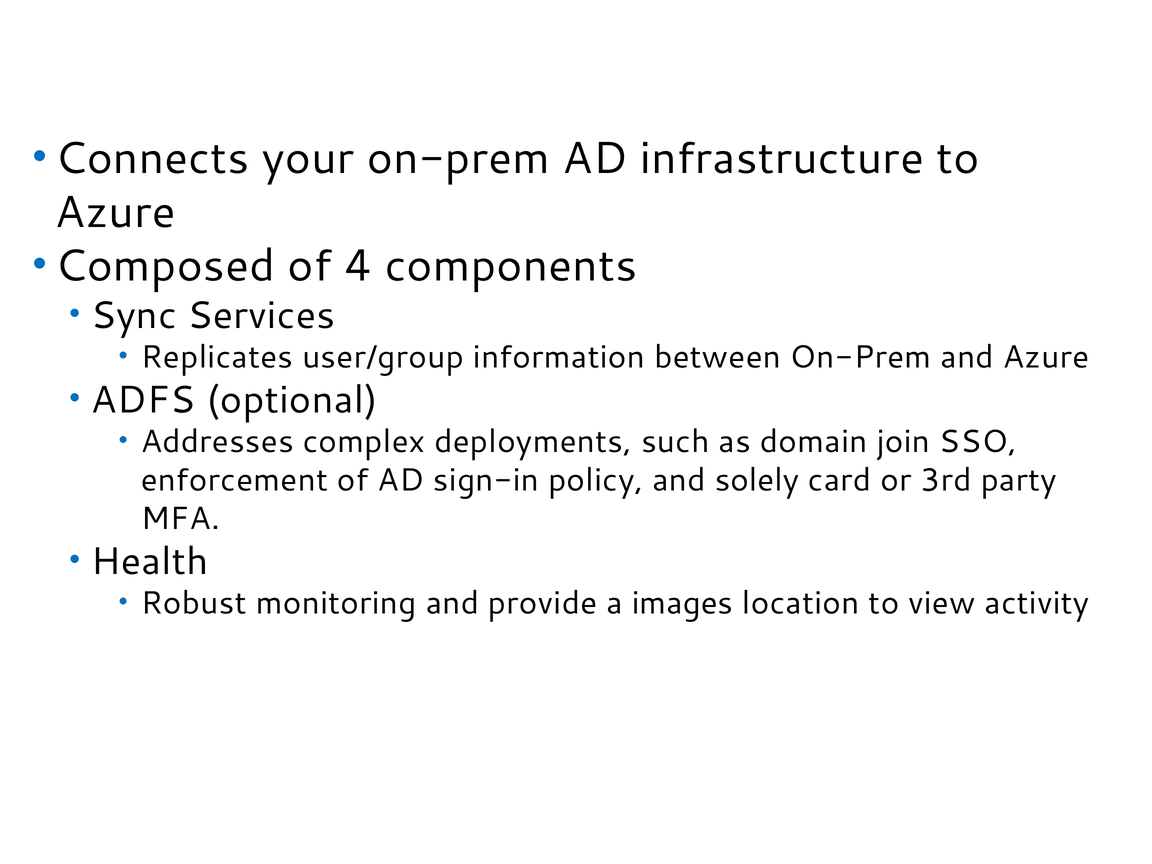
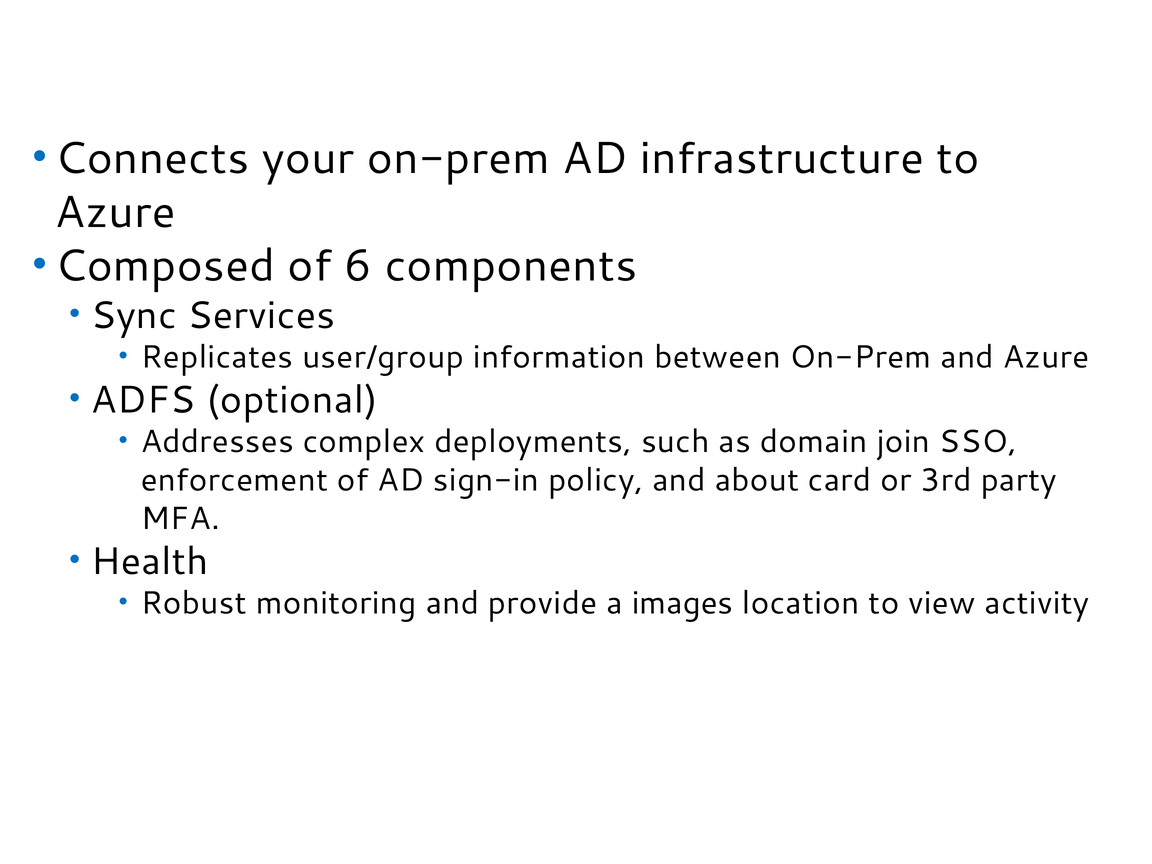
4: 4 -> 6
solely: solely -> about
